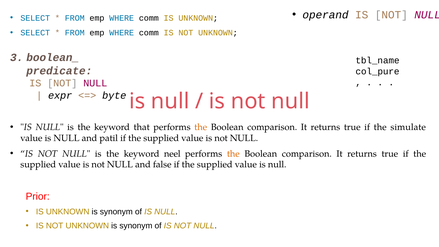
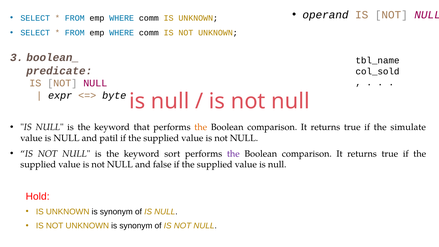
col_pure: col_pure -> col_sold
neel: neel -> sort
the at (233, 154) colour: orange -> purple
Prior: Prior -> Hold
